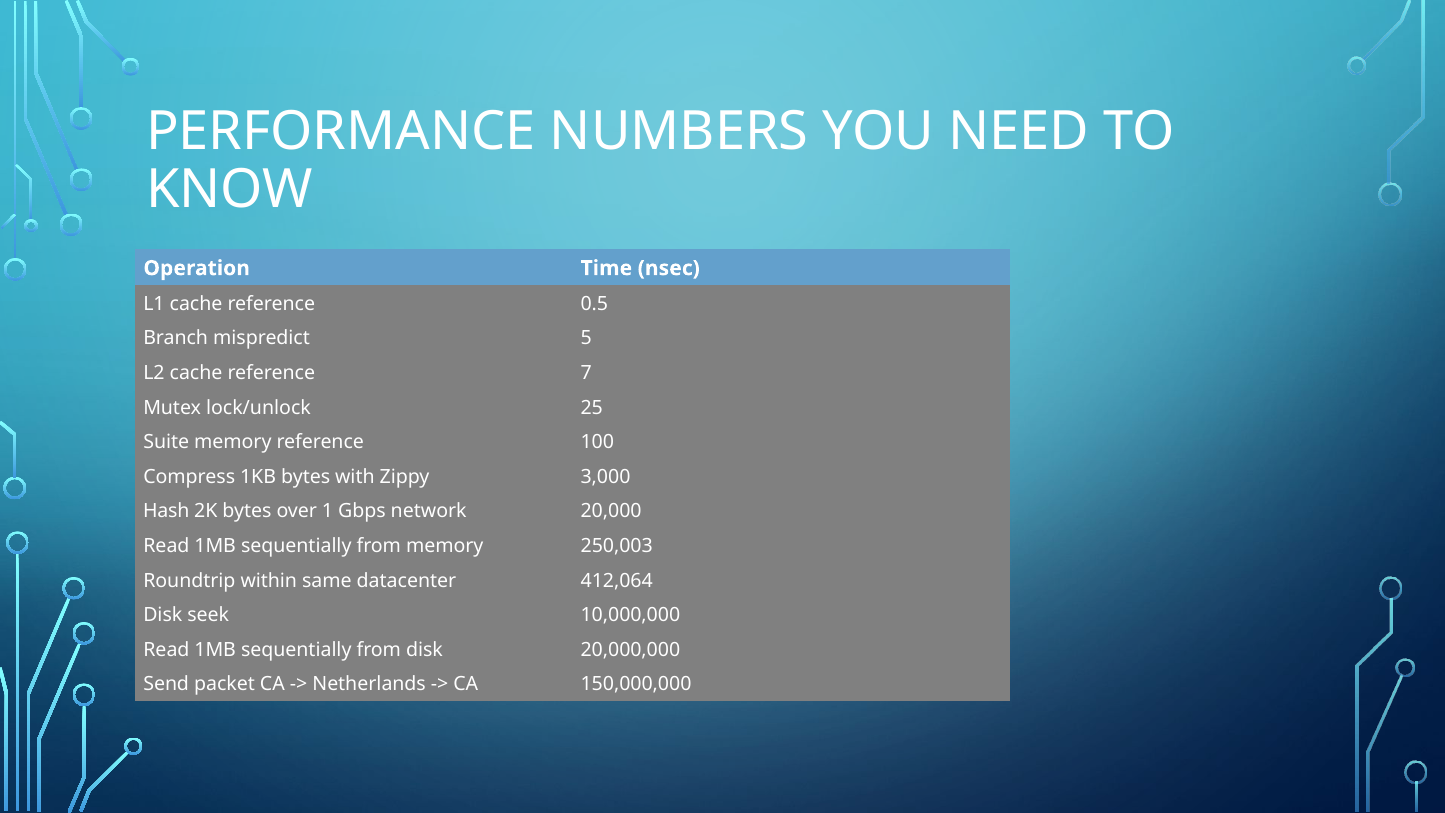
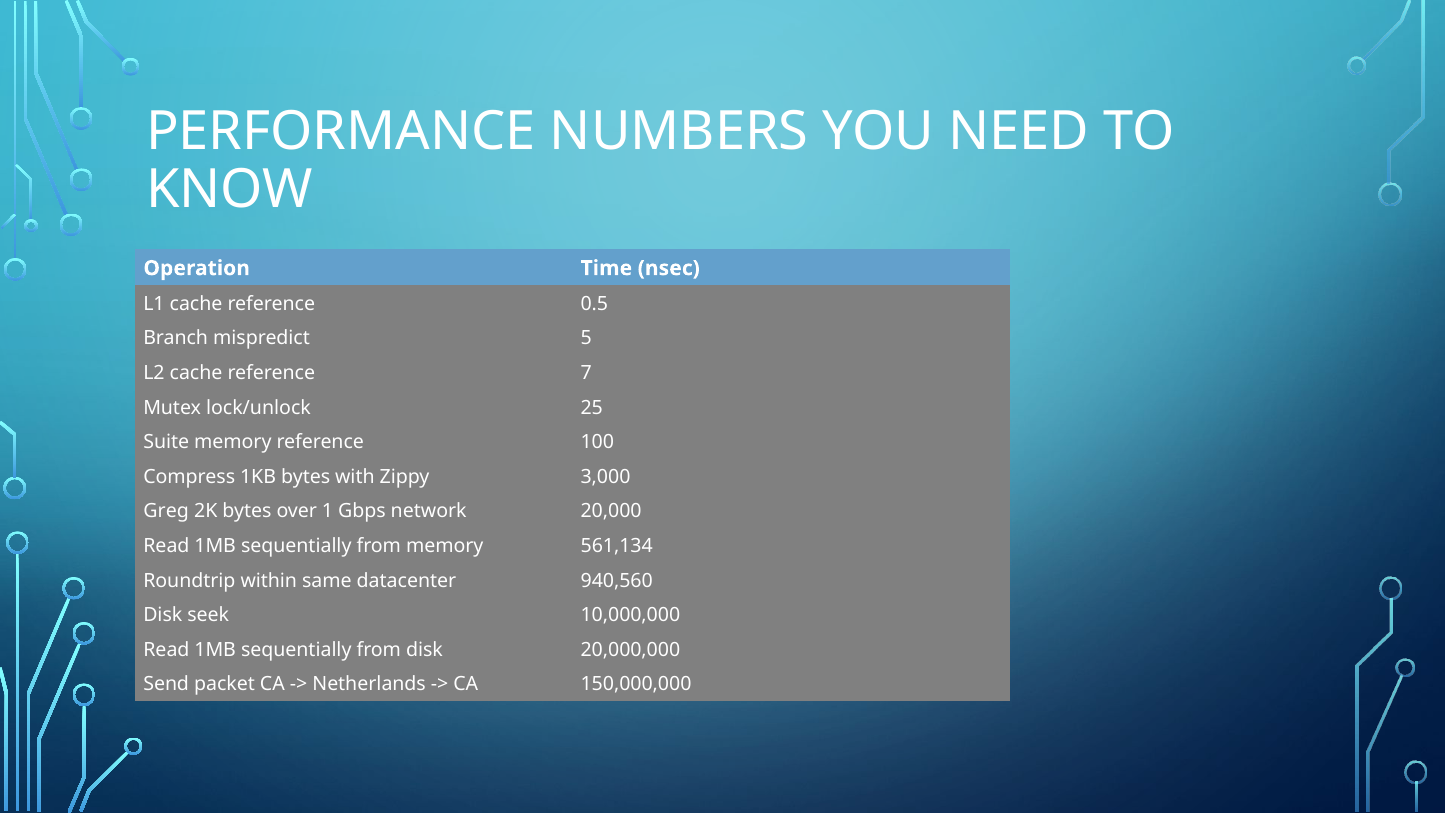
Hash: Hash -> Greg
250,003: 250,003 -> 561,134
412,064: 412,064 -> 940,560
